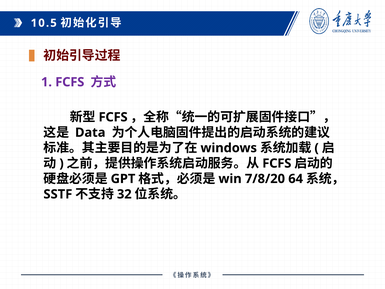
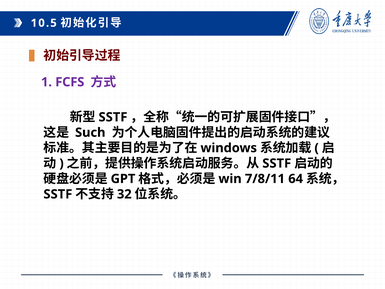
FCFS at (113, 117): FCFS -> SSTF
Data: Data -> Such
FCFS at (277, 163): FCFS -> SSTF
7/8/20: 7/8/20 -> 7/8/11
